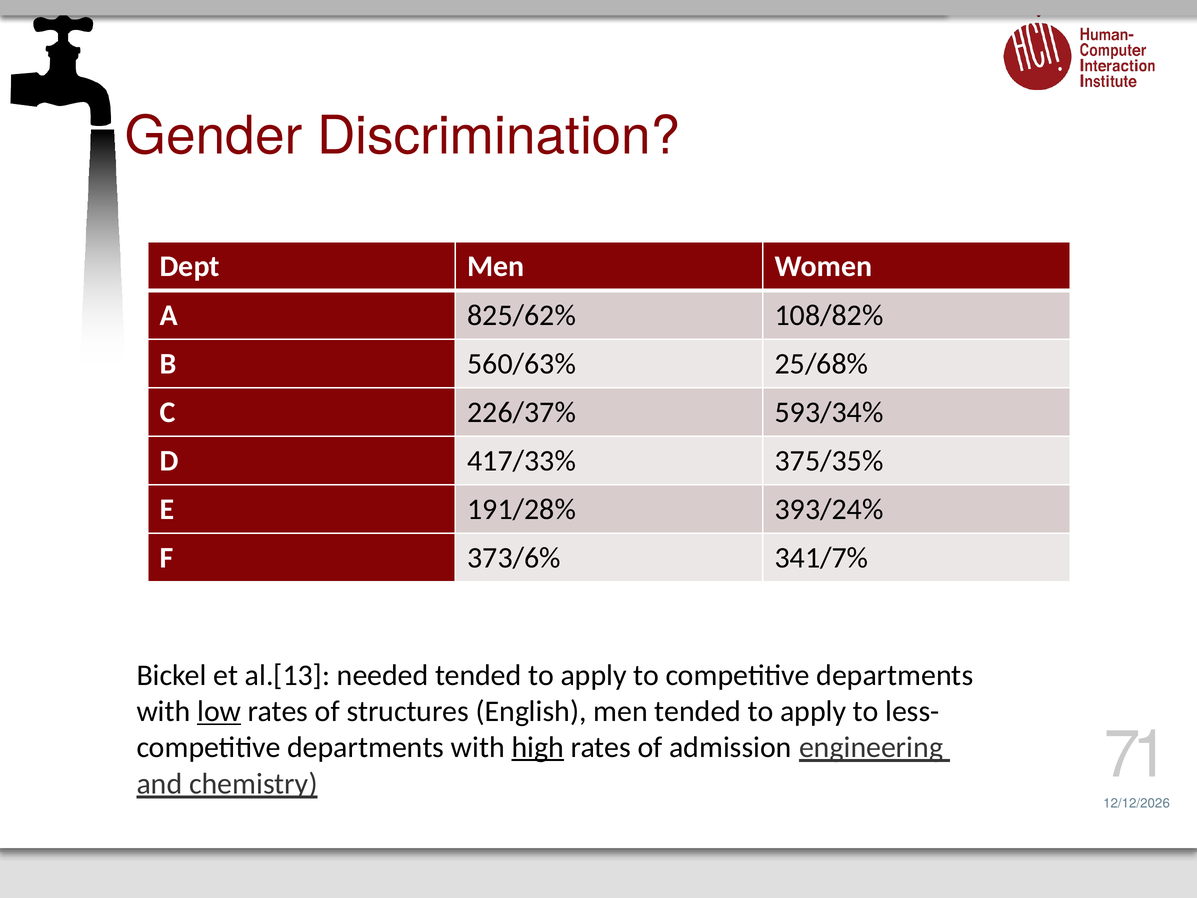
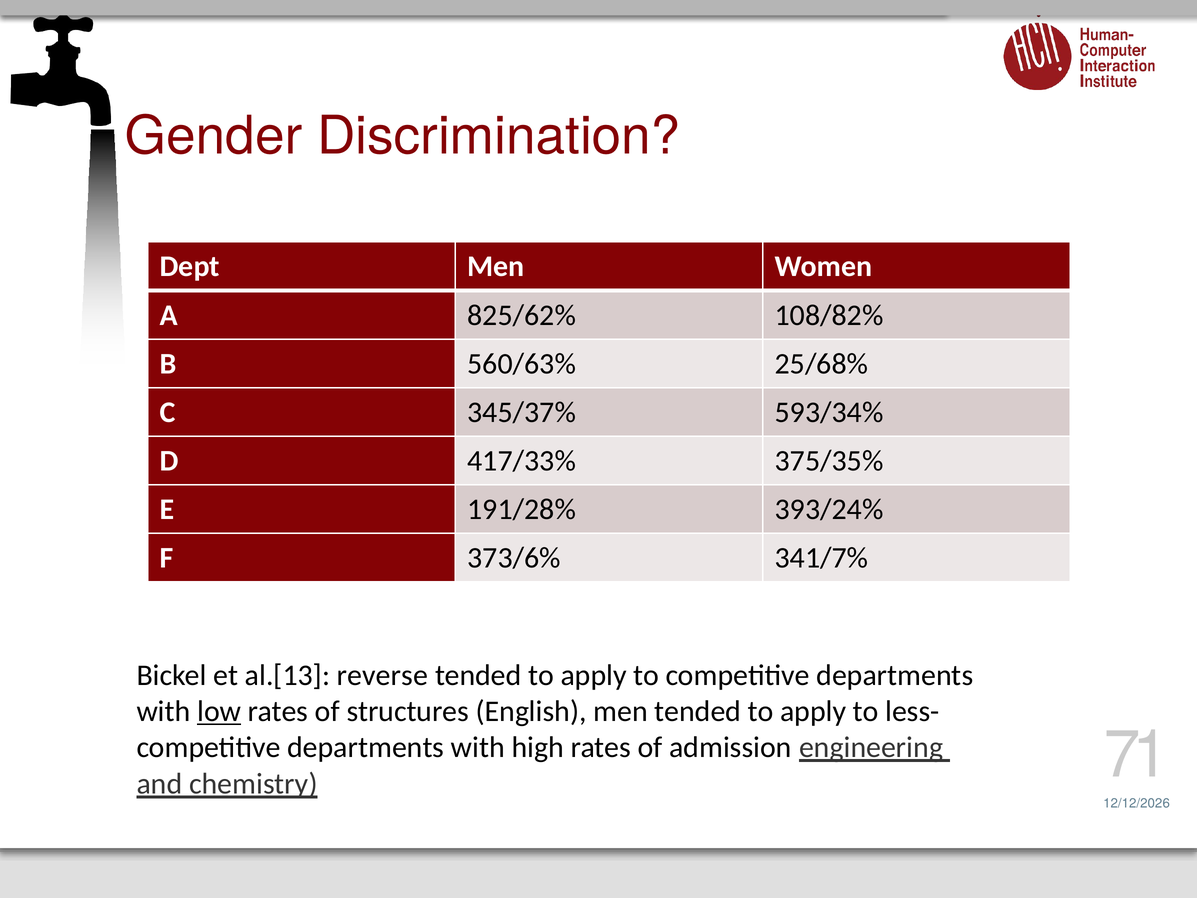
226/37%: 226/37% -> 345/37%
needed: needed -> reverse
high underline: present -> none
